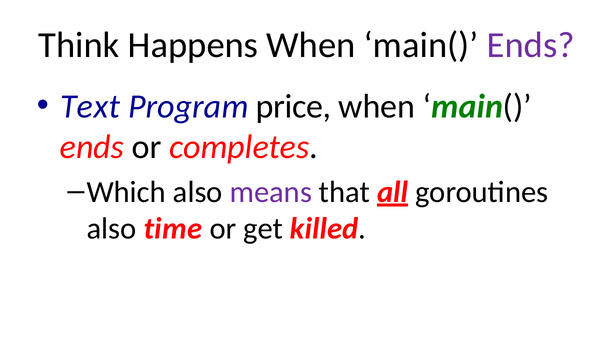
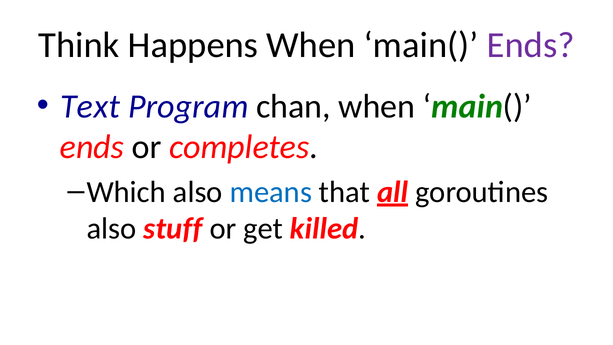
price: price -> chan
means colour: purple -> blue
time: time -> stuff
